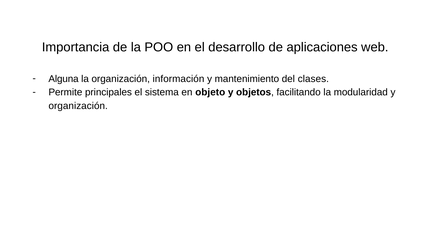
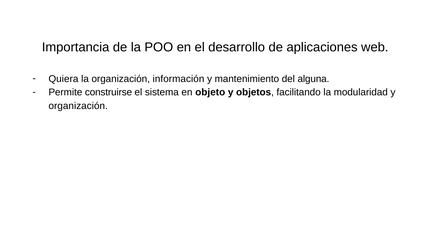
Alguna: Alguna -> Quiera
clases: clases -> alguna
principales: principales -> construirse
